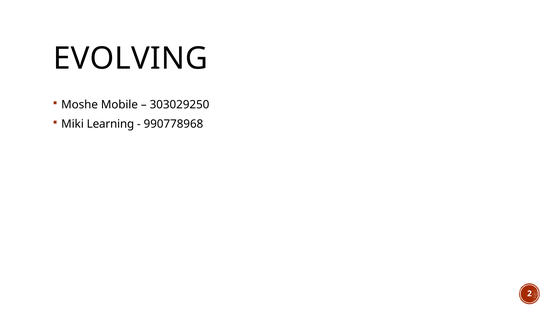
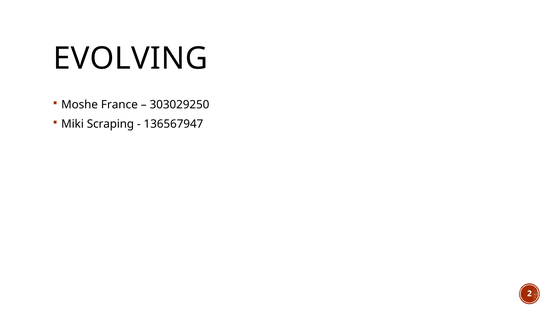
Mobile: Mobile -> France
Learning: Learning -> Scraping
990778968: 990778968 -> 136567947
